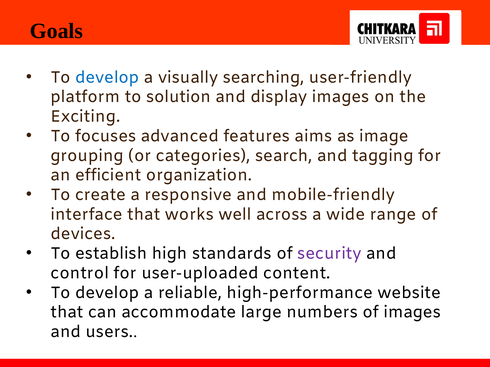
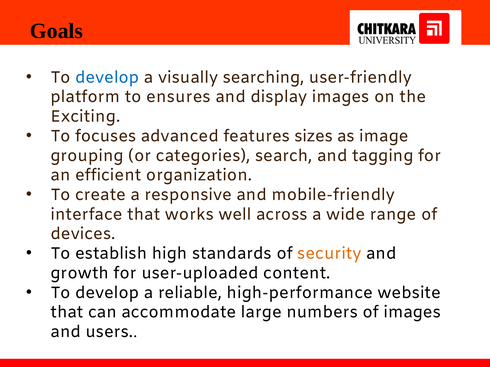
solution: solution -> ensures
aims: aims -> sizes
security colour: purple -> orange
control: control -> growth
